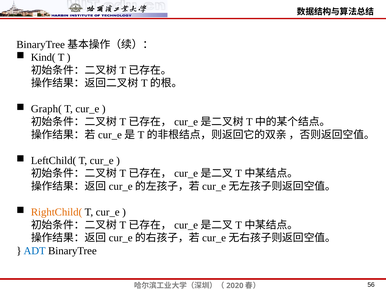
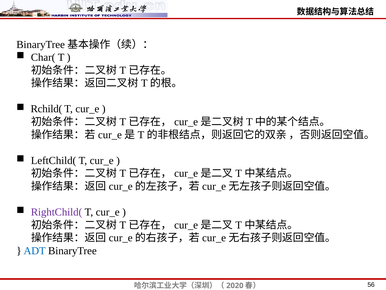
Kind(: Kind( -> Char(
Graph(: Graph( -> Rchild(
RightChild( colour: orange -> purple
